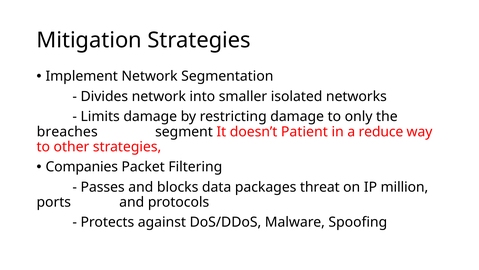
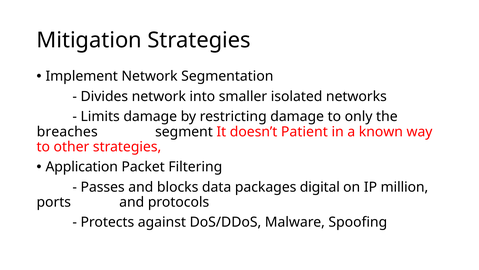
reduce: reduce -> known
Companies: Companies -> Application
threat: threat -> digital
